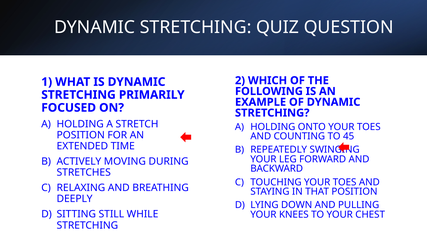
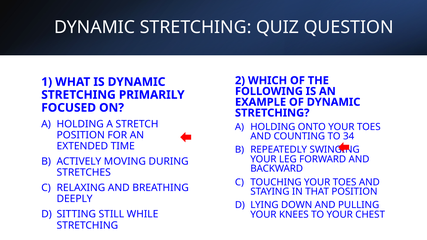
45: 45 -> 34
